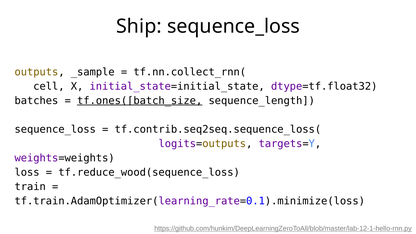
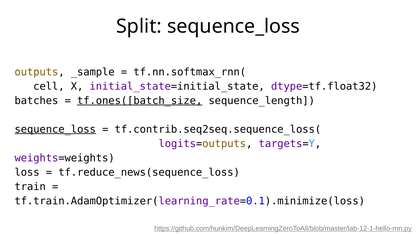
Ship: Ship -> Split
tf.nn.collect_rnn(: tf.nn.collect_rnn( -> tf.nn.softmax_rnn(
sequence_loss at (55, 129) underline: none -> present
tf.reduce_wood(sequence_loss: tf.reduce_wood(sequence_loss -> tf.reduce_news(sequence_loss
